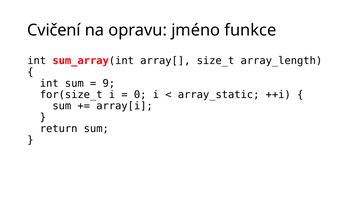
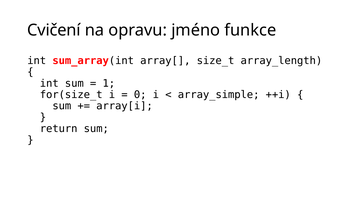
9: 9 -> 1
array_static: array_static -> array_simple
